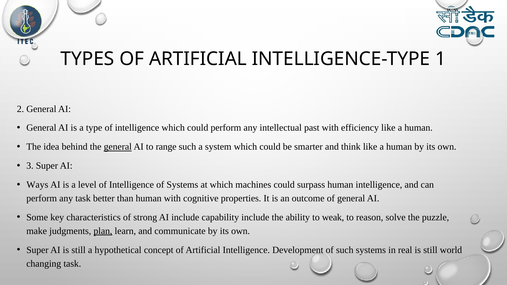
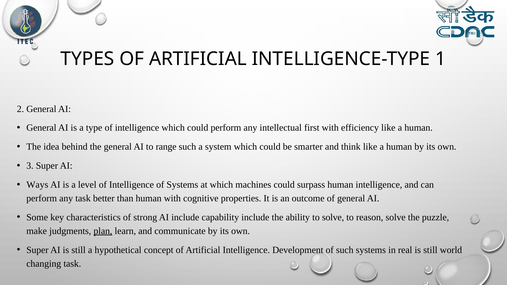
past: past -> first
general at (118, 147) underline: present -> none
to weak: weak -> solve
